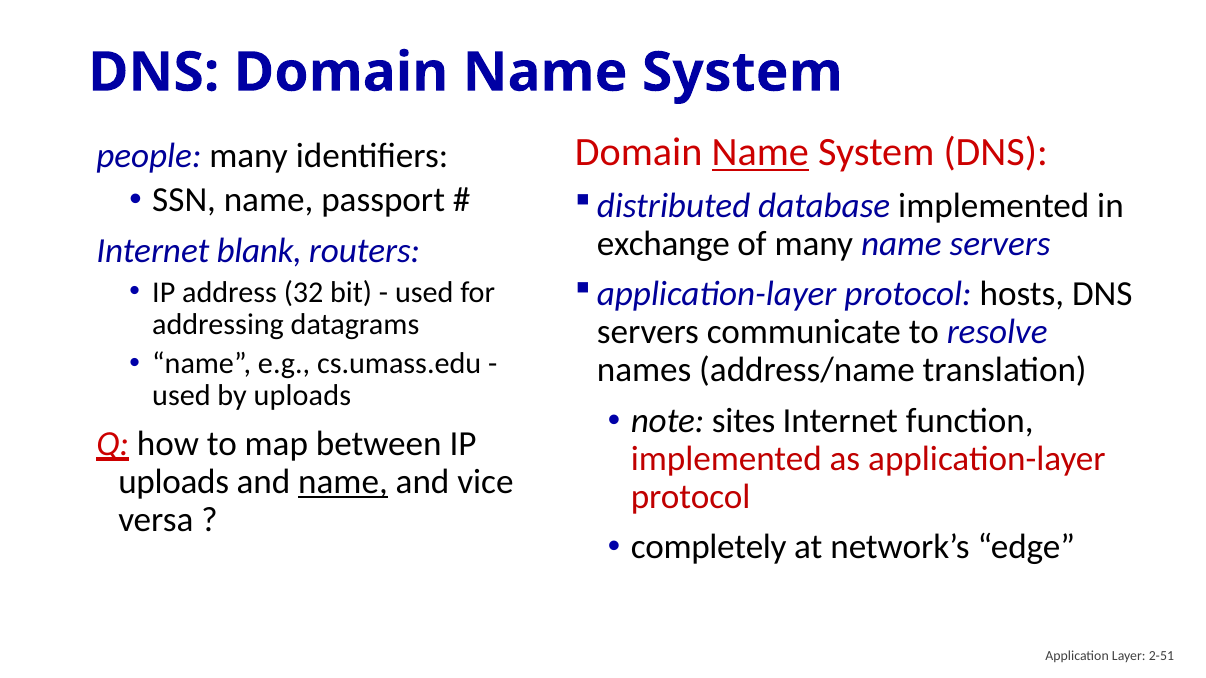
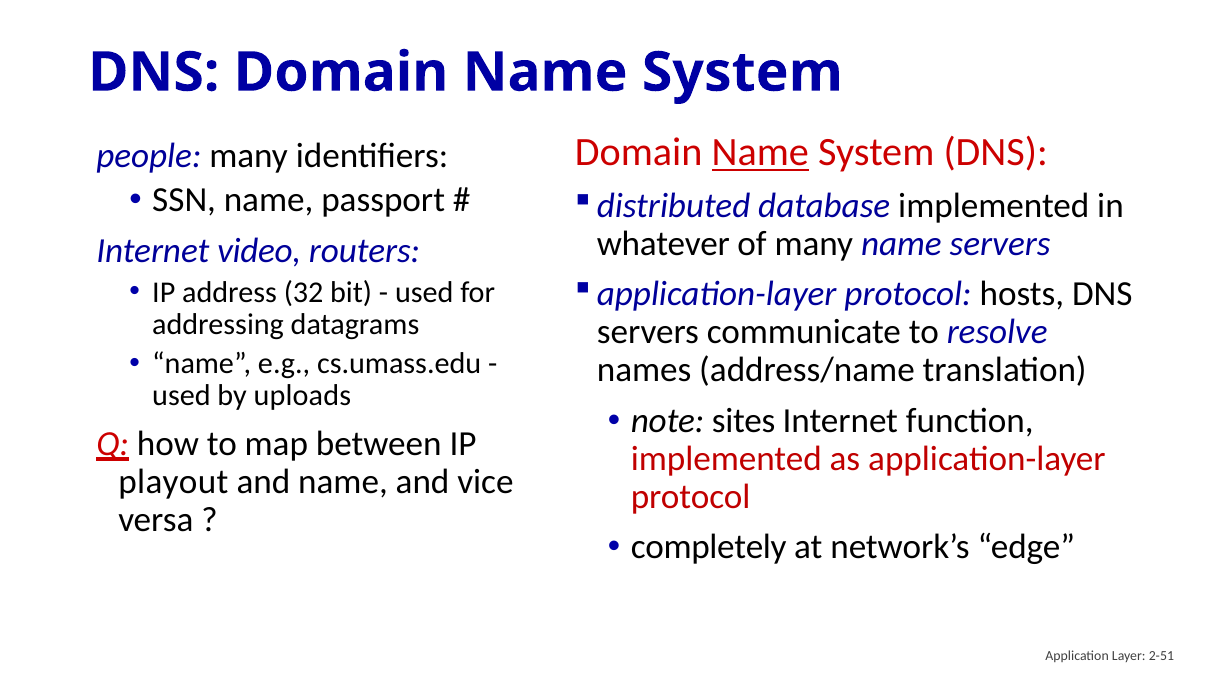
exchange: exchange -> whatever
blank: blank -> video
uploads at (174, 482): uploads -> playout
name at (343, 482) underline: present -> none
